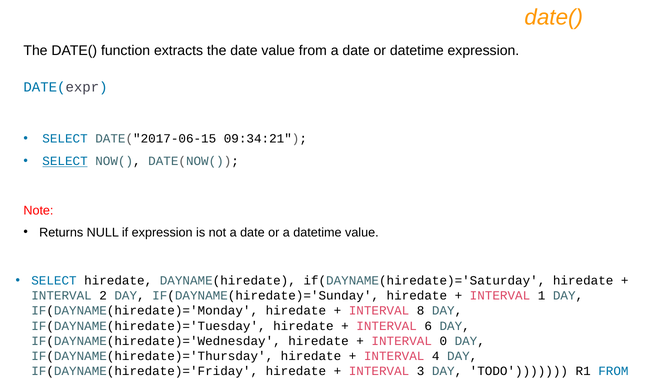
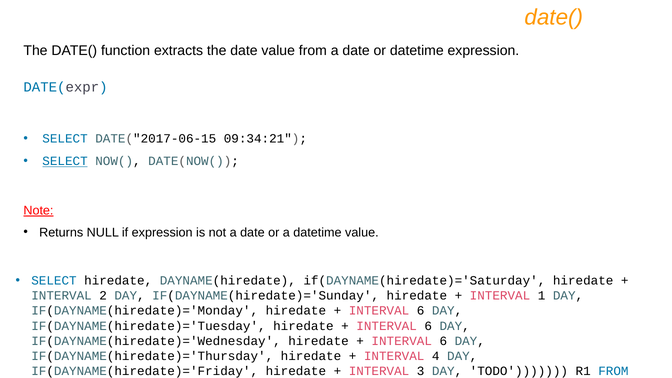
Note underline: none -> present
8 at (421, 311): 8 -> 6
0 at (443, 341): 0 -> 6
